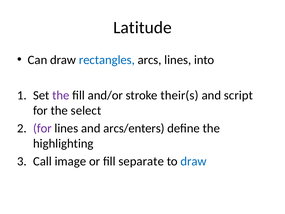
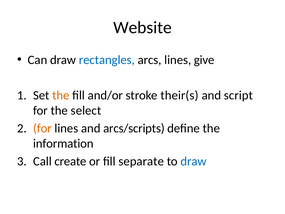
Latitude: Latitude -> Website
into: into -> give
the at (61, 95) colour: purple -> orange
for at (42, 128) colour: purple -> orange
arcs/enters: arcs/enters -> arcs/scripts
highlighting: highlighting -> information
image: image -> create
